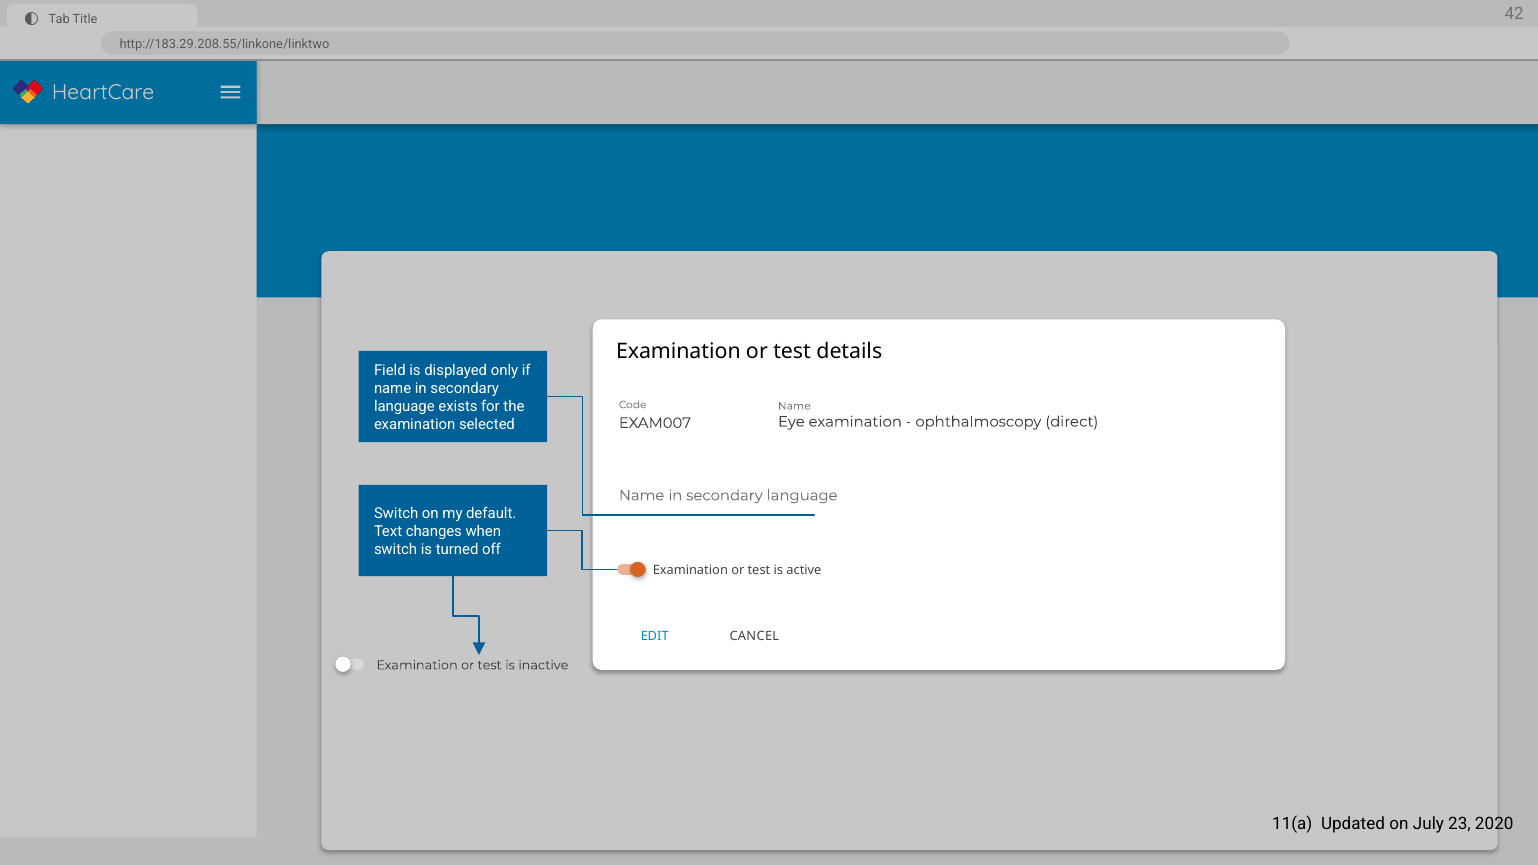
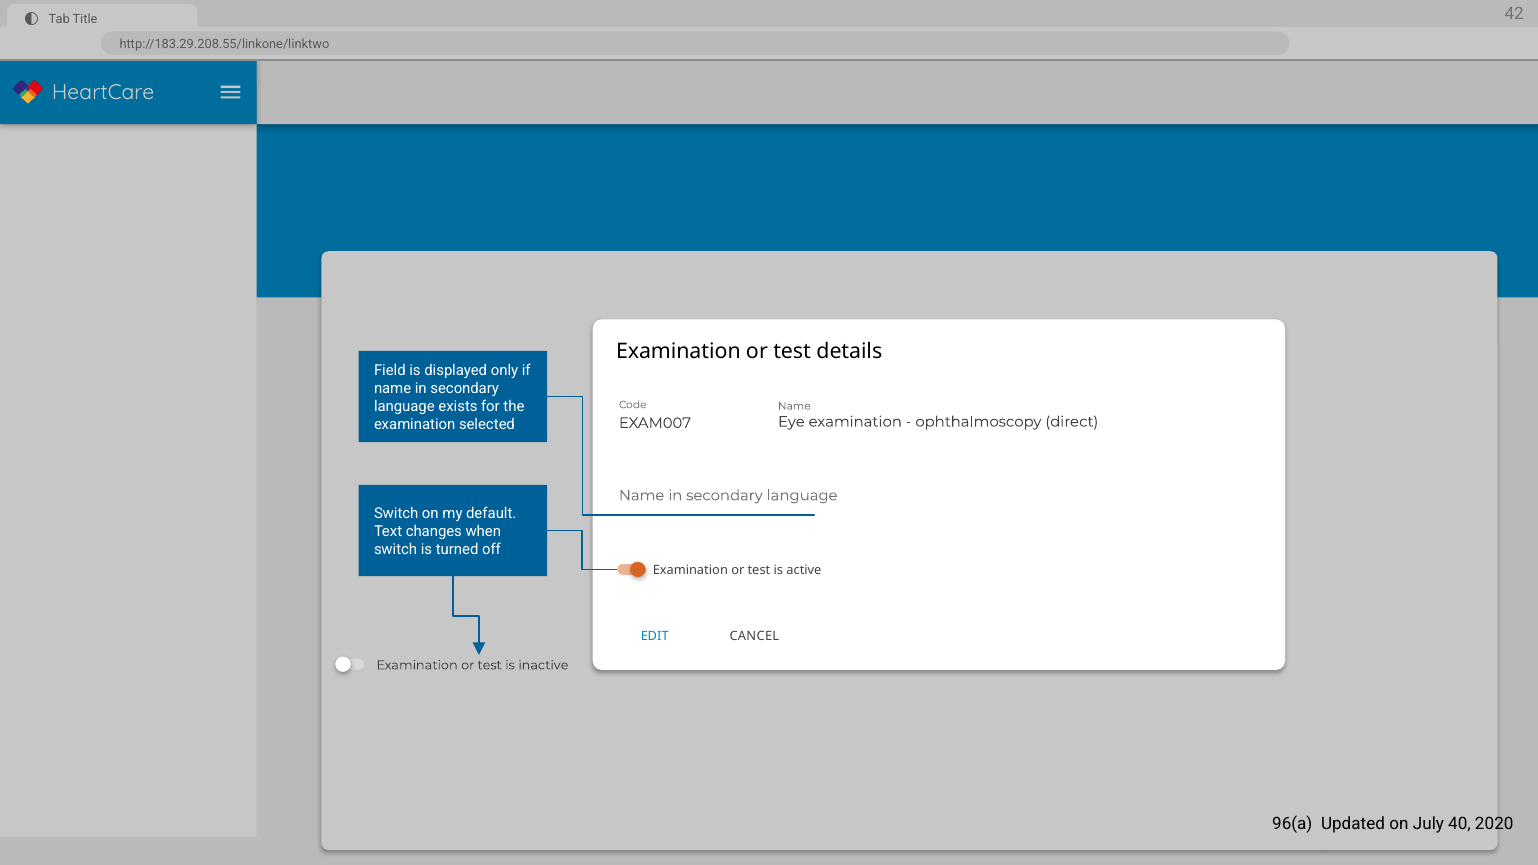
11(a: 11(a -> 96(a
23: 23 -> 40
